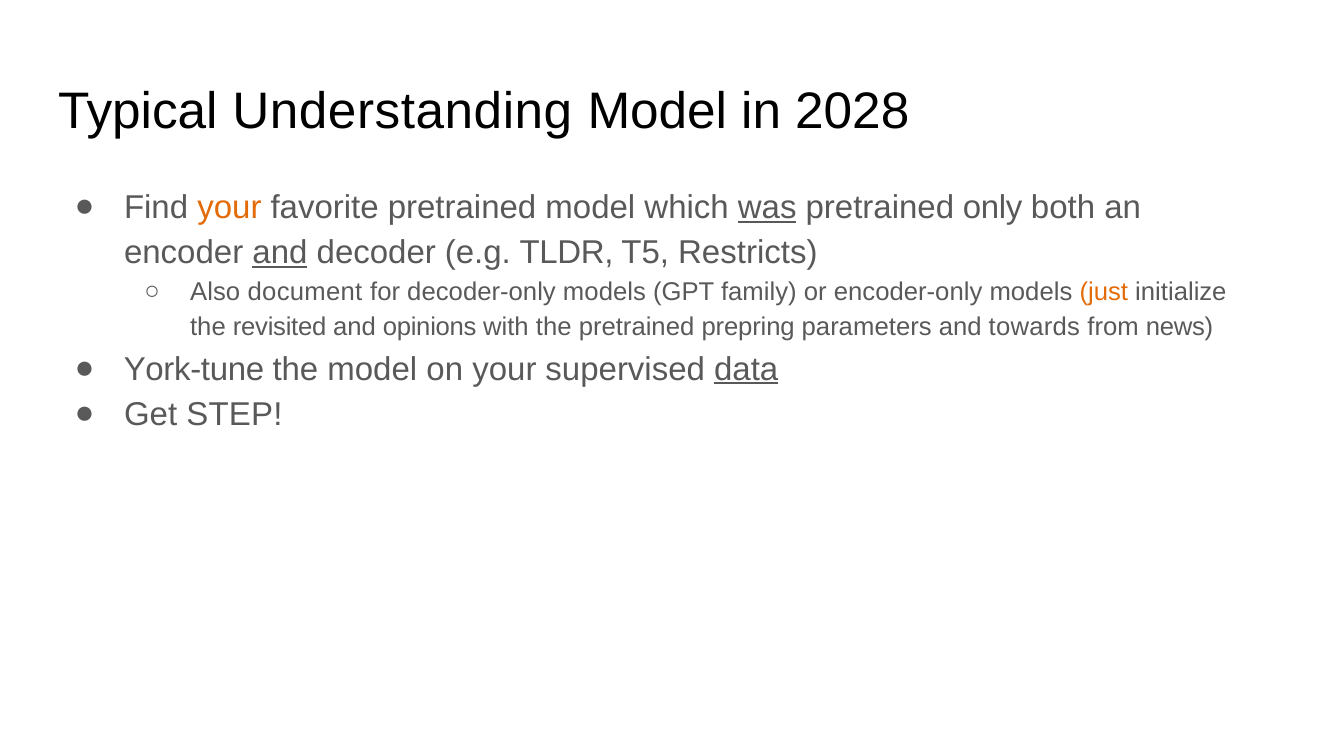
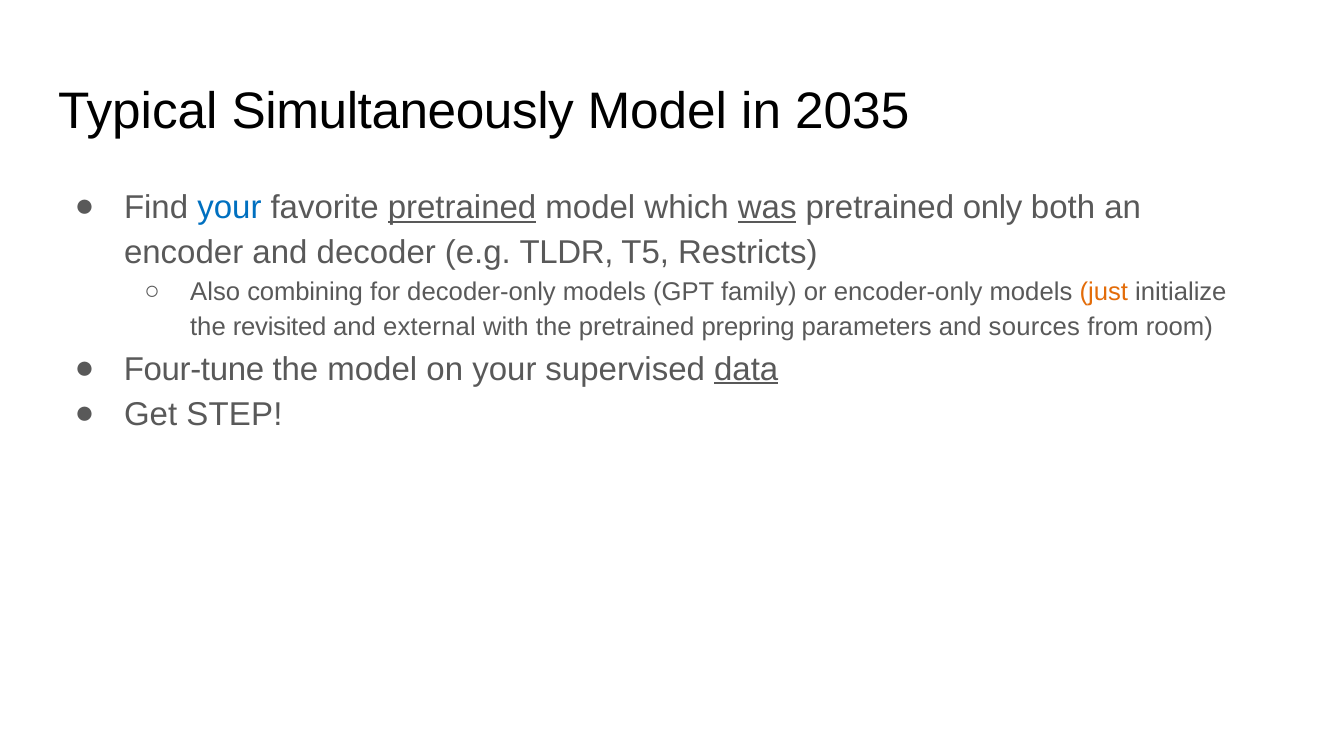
Understanding: Understanding -> Simultaneously
2028: 2028 -> 2035
your at (229, 208) colour: orange -> blue
pretrained at (462, 208) underline: none -> present
and at (280, 253) underline: present -> none
document: document -> combining
opinions: opinions -> external
towards: towards -> sources
news: news -> room
York-tune: York-tune -> Four-tune
